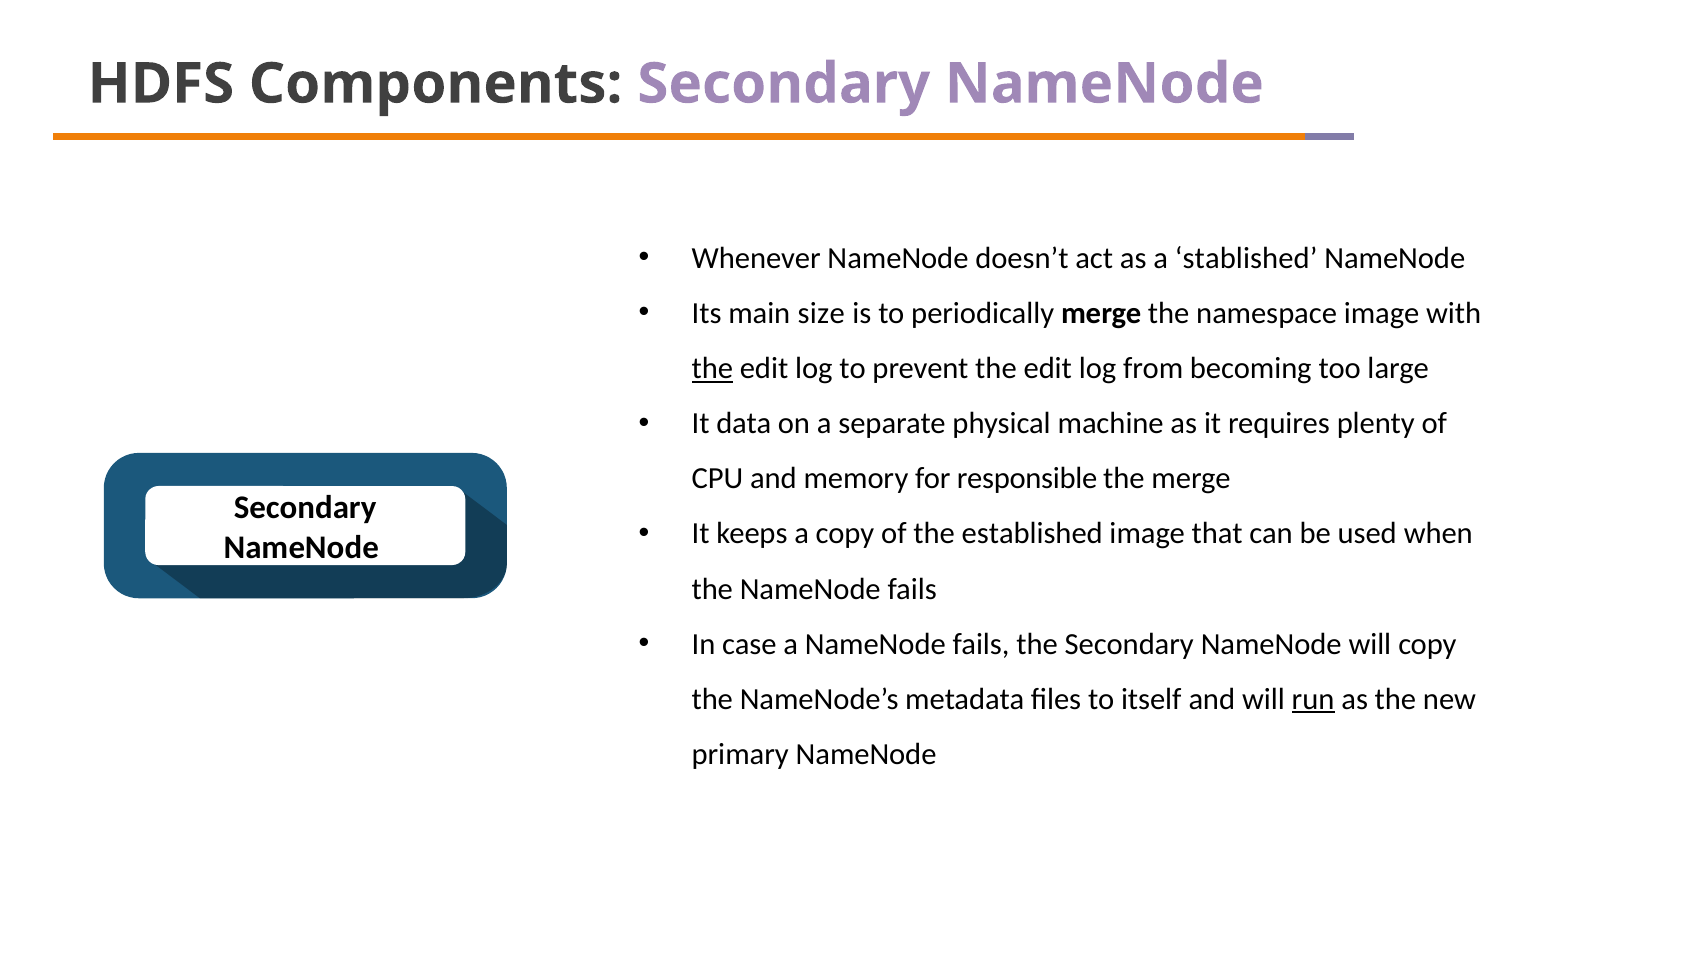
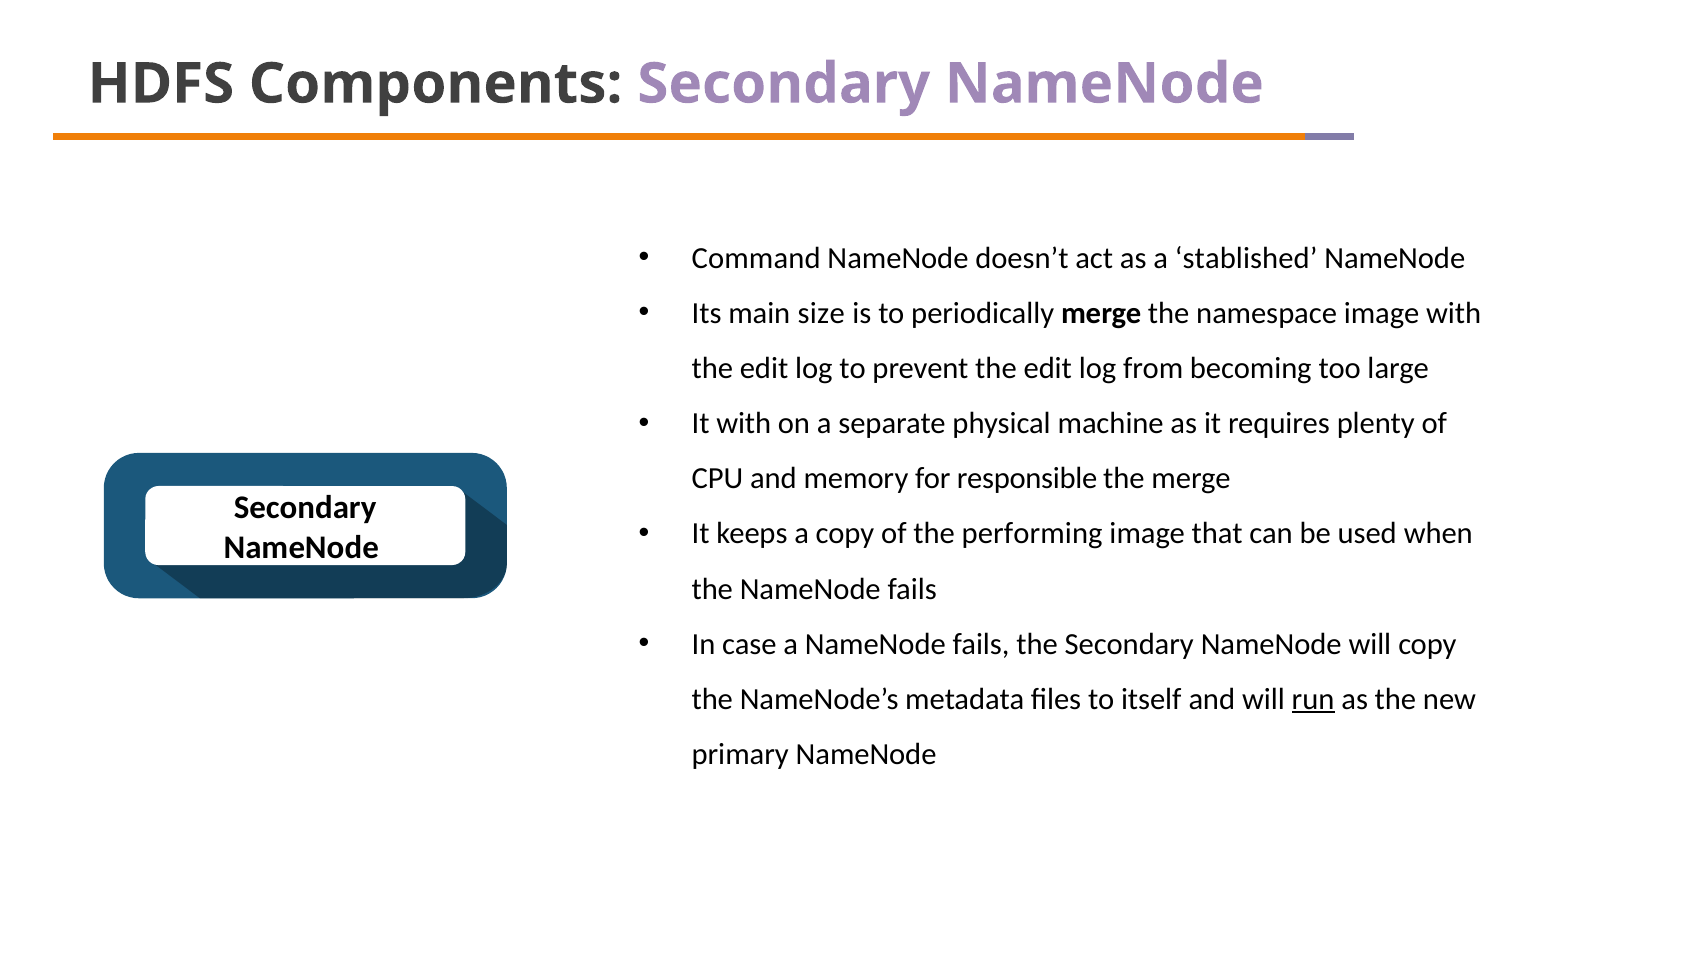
Whenever: Whenever -> Command
the at (712, 369) underline: present -> none
It data: data -> with
established: established -> performing
